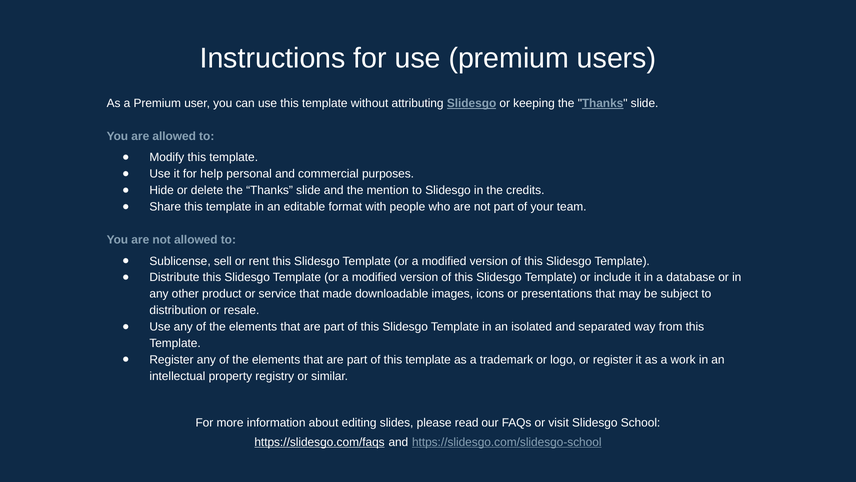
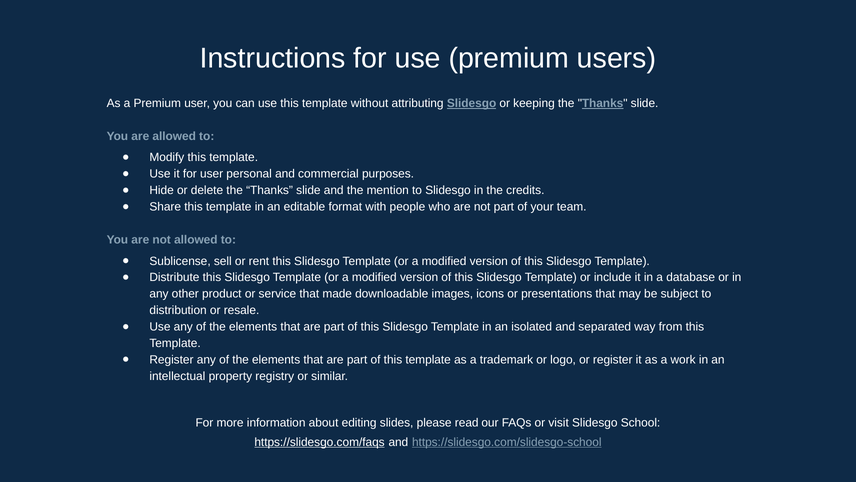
for help: help -> user
